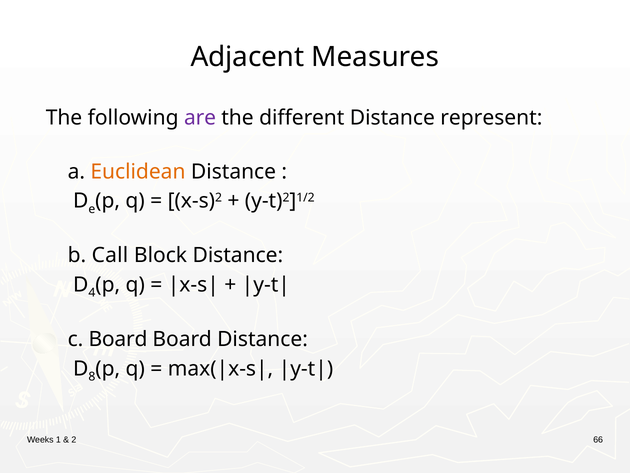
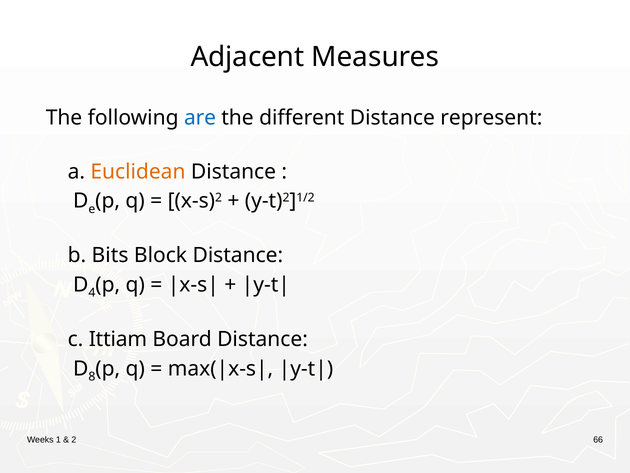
are colour: purple -> blue
Call: Call -> Bits
c Board: Board -> Ittiam
